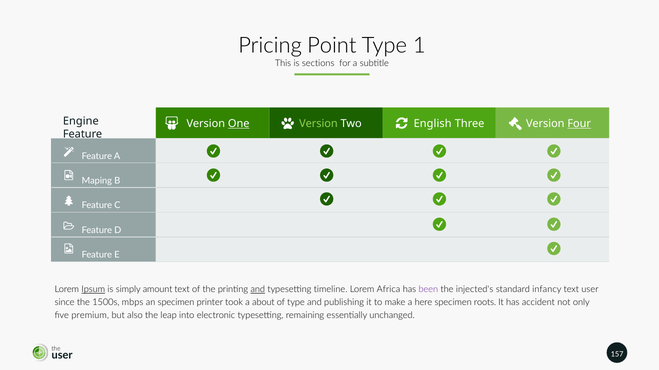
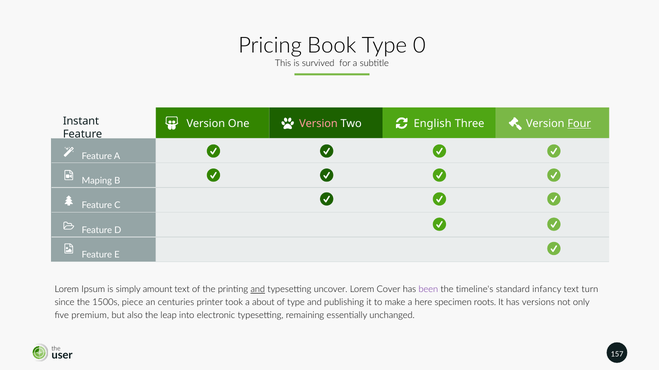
Point: Point -> Book
1: 1 -> 0
sections: sections -> survived
Engine: Engine -> Instant
One underline: present -> none
Version at (318, 124) colour: light green -> pink
Ipsum underline: present -> none
timeline: timeline -> uncover
Africa: Africa -> Cover
injected's: injected's -> timeline's
text user: user -> turn
mbps: mbps -> piece
an specimen: specimen -> centuries
accident: accident -> versions
